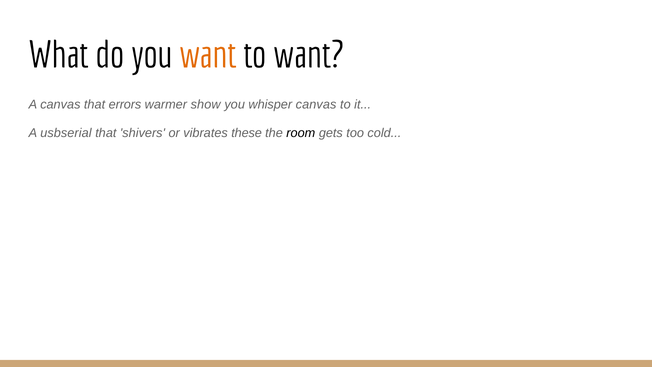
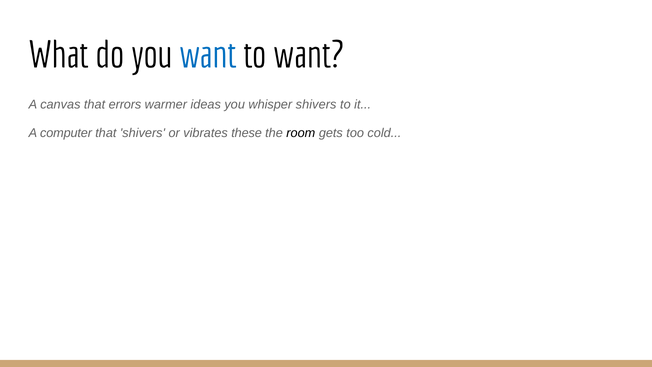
want at (208, 55) colour: orange -> blue
show: show -> ideas
whisper canvas: canvas -> shivers
usbserial: usbserial -> computer
